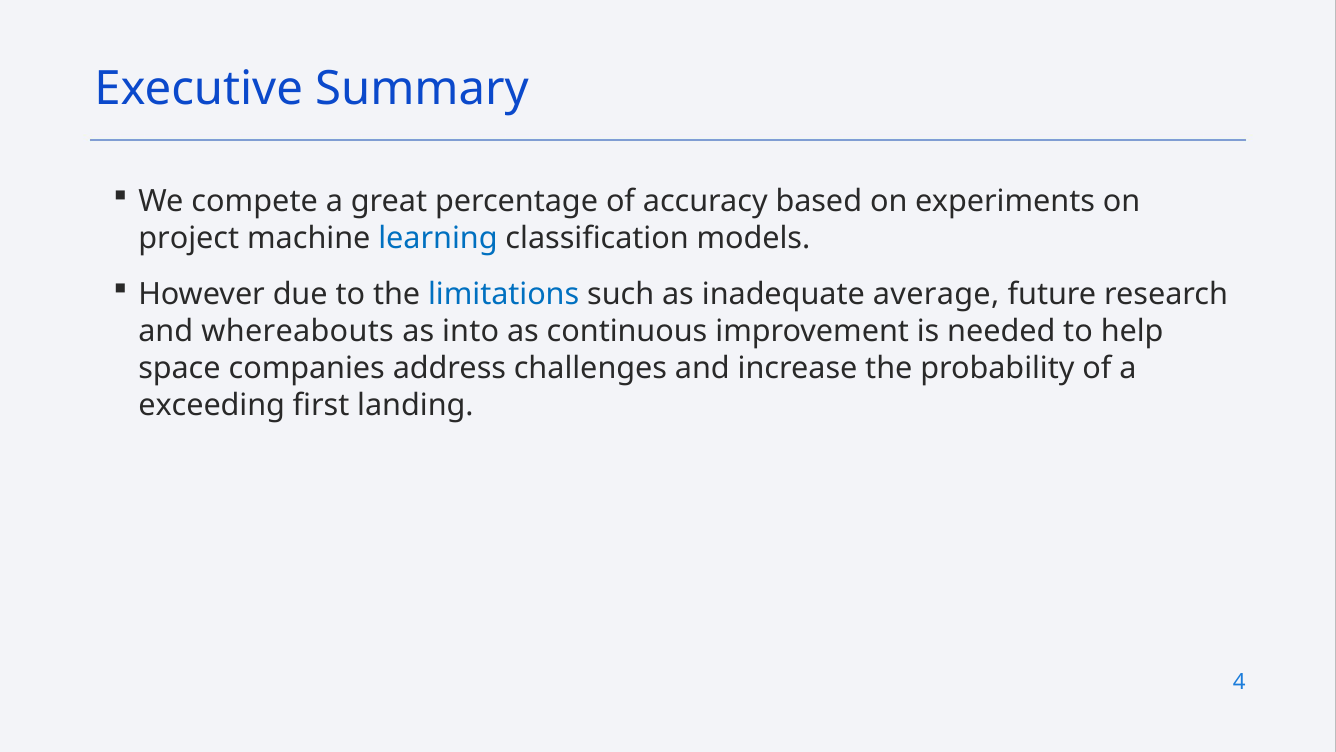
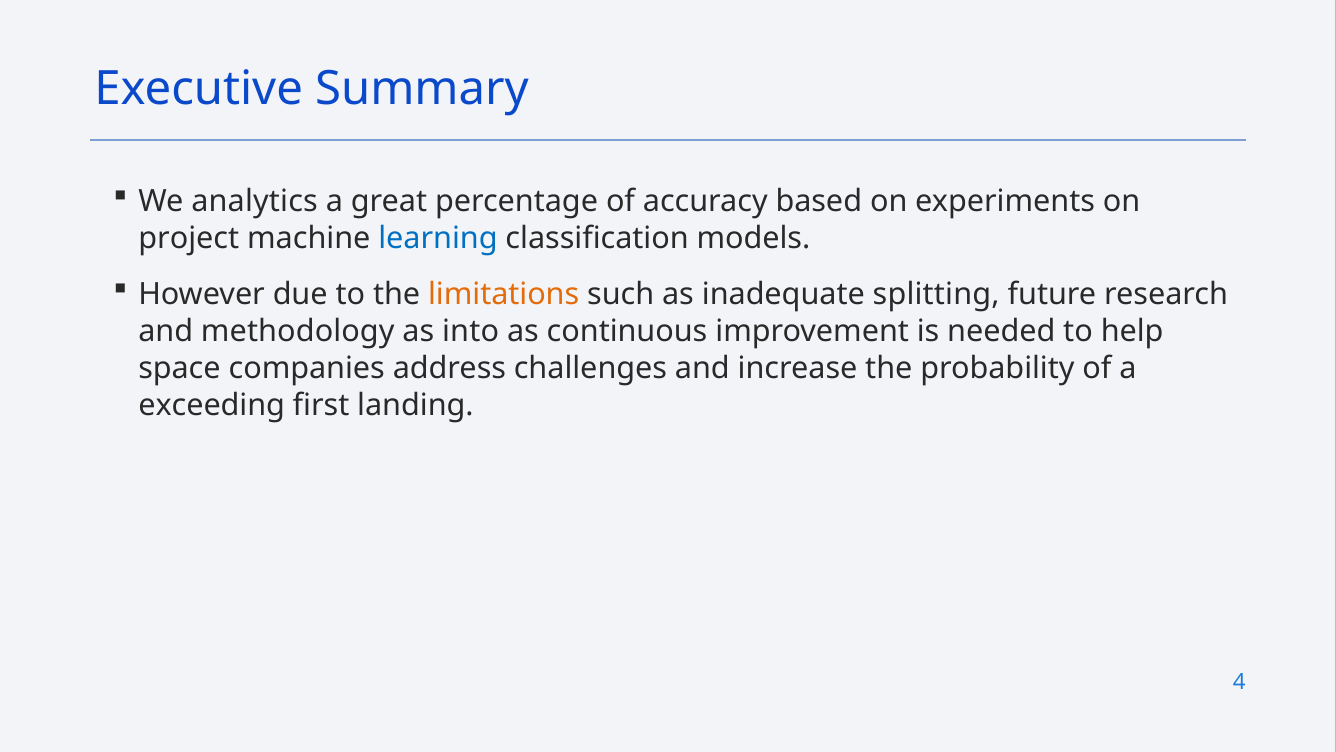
compete: compete -> analytics
limitations colour: blue -> orange
average: average -> splitting
whereabouts: whereabouts -> methodology
